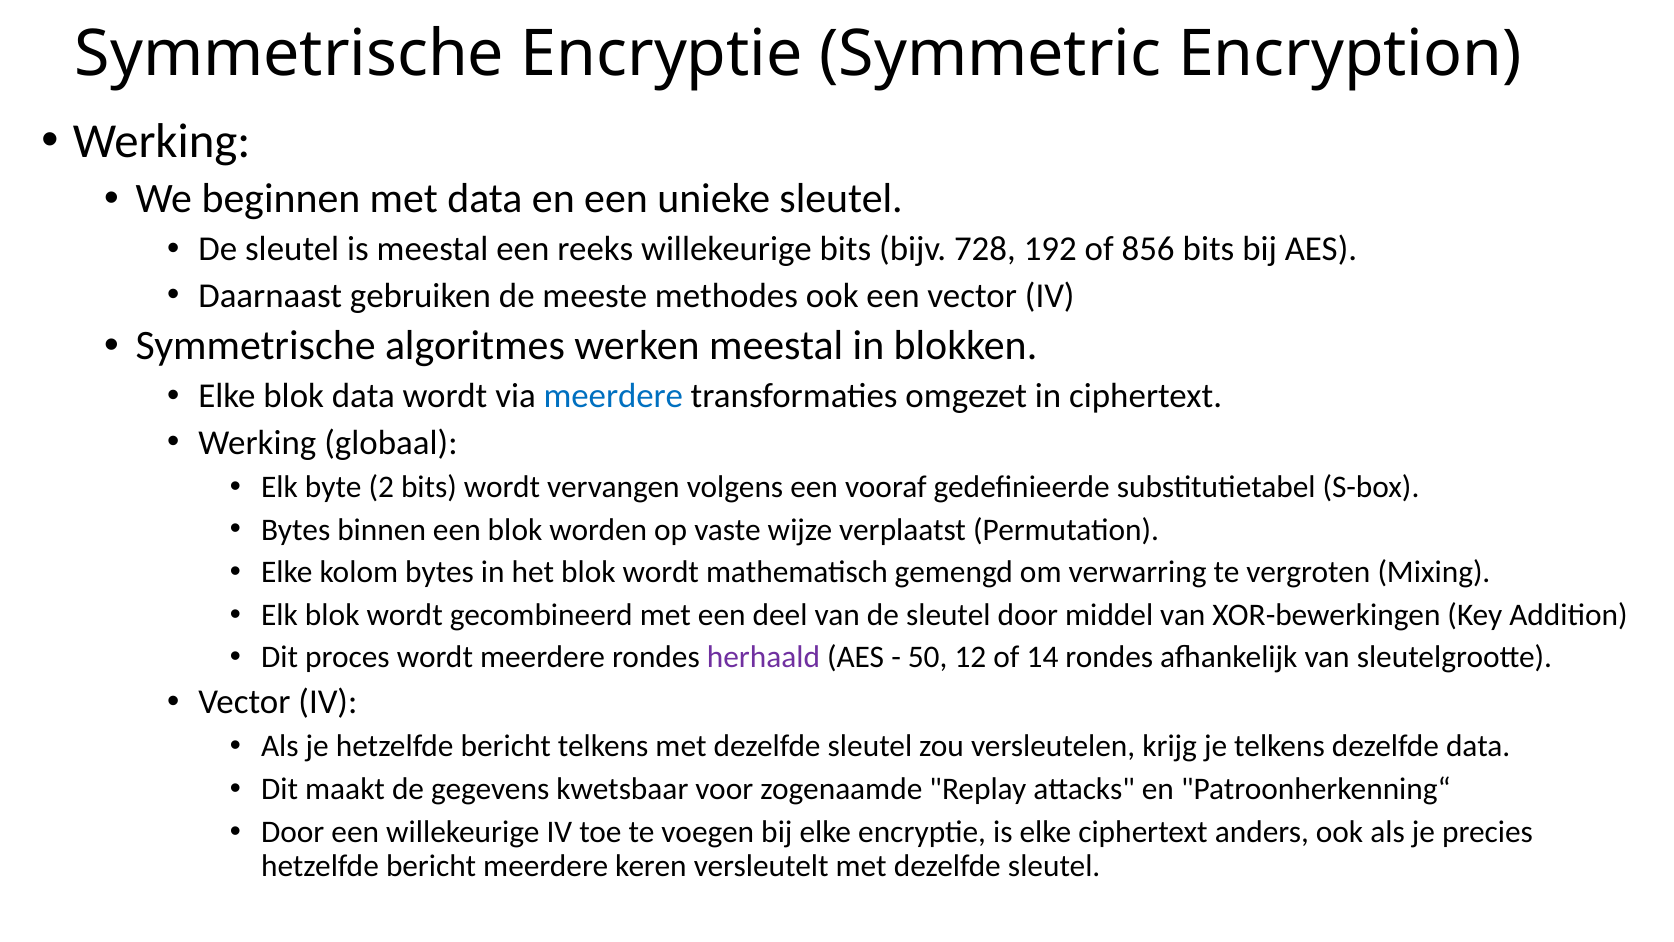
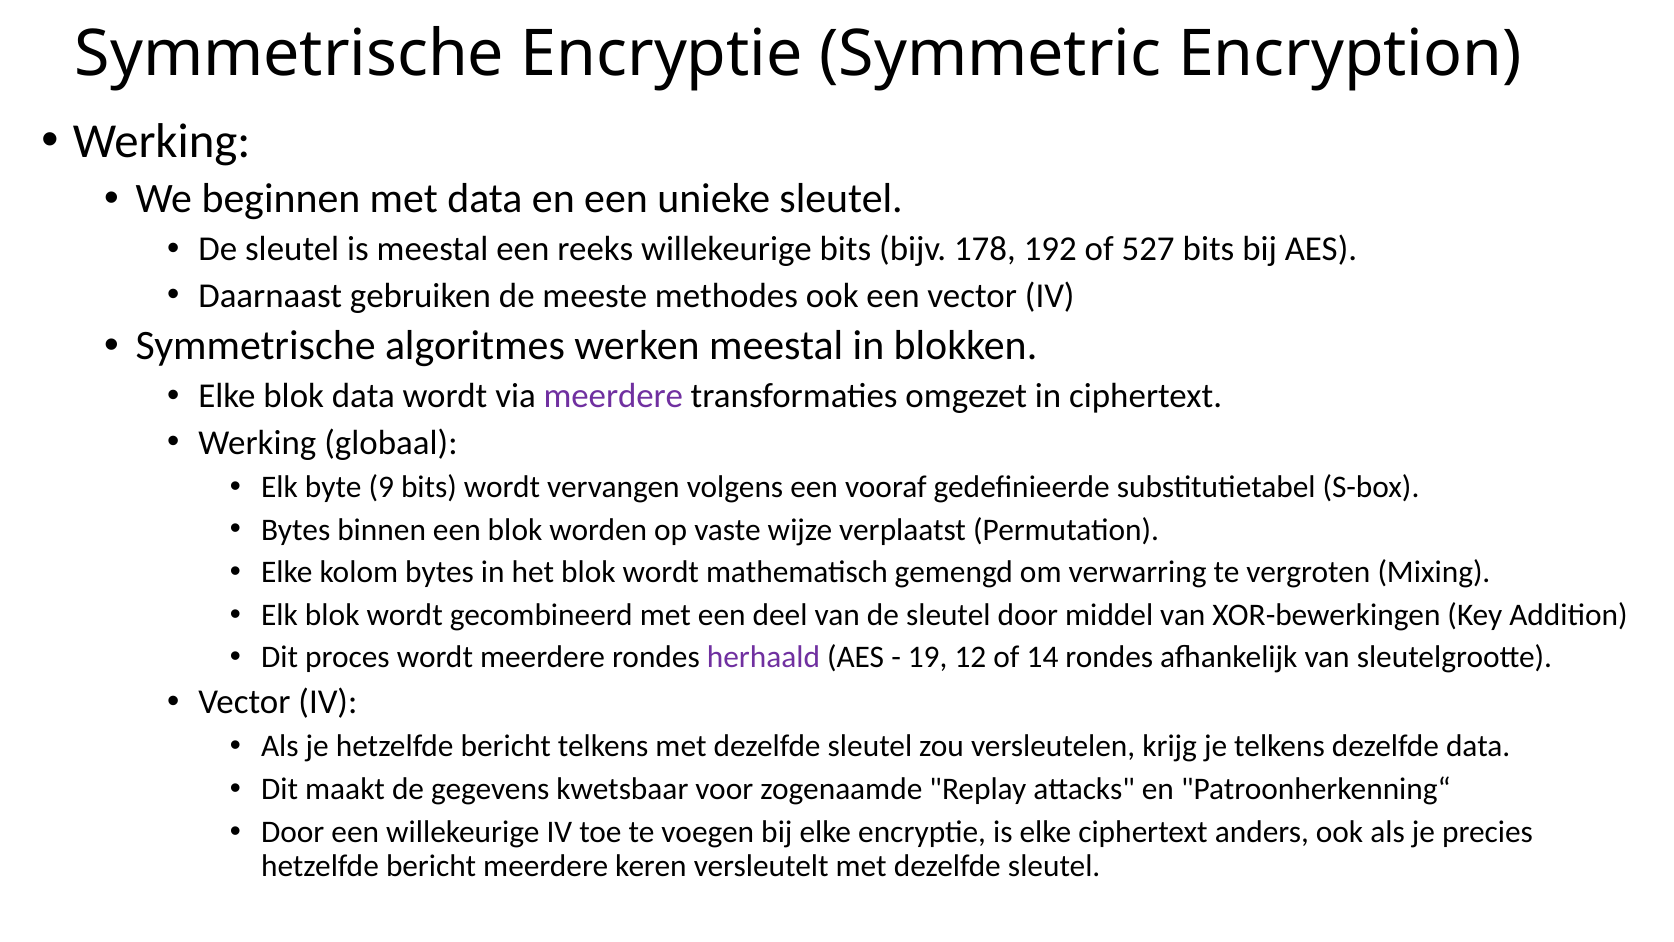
728: 728 -> 178
856: 856 -> 527
meerdere at (613, 396) colour: blue -> purple
2: 2 -> 9
50: 50 -> 19
